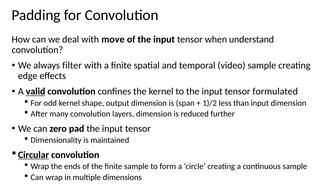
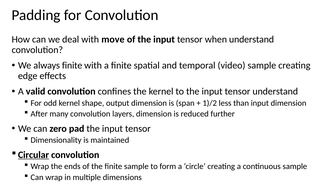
always filter: filter -> finite
valid underline: present -> none
tensor formulated: formulated -> understand
